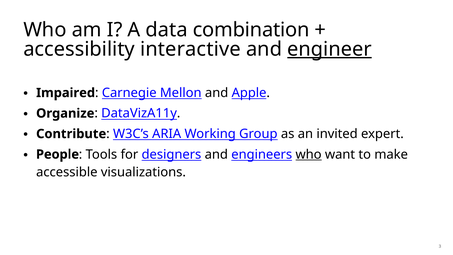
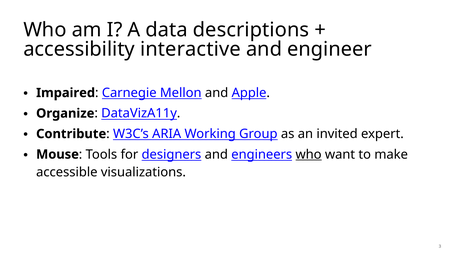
combination: combination -> descriptions
engineer underline: present -> none
People: People -> Mouse
